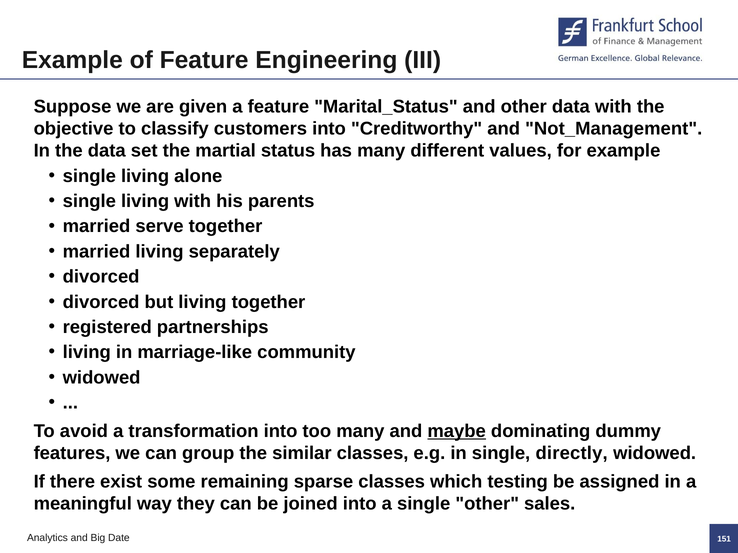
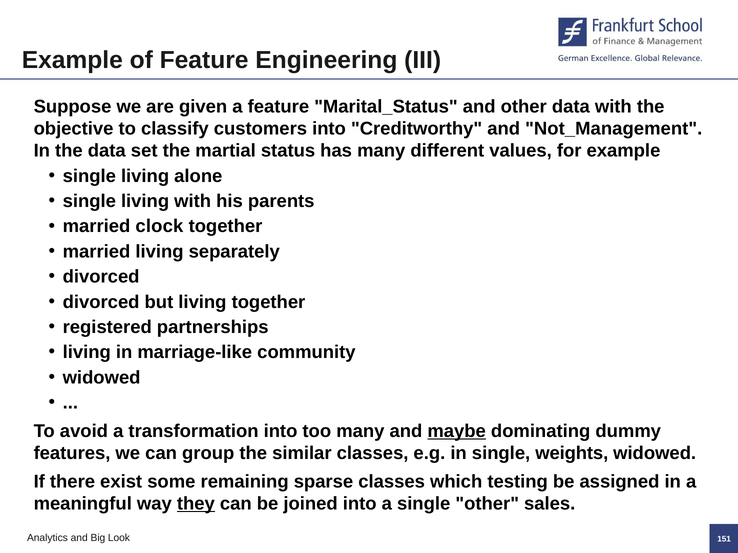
serve: serve -> clock
directly: directly -> weights
they underline: none -> present
Date: Date -> Look
